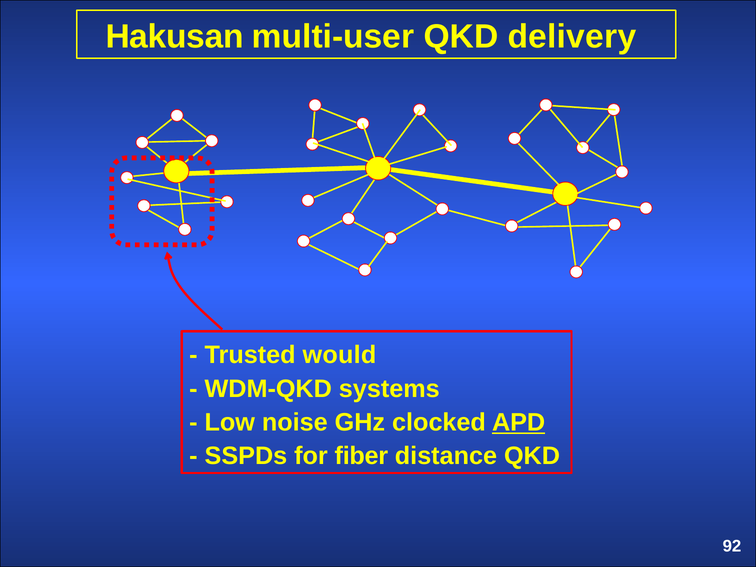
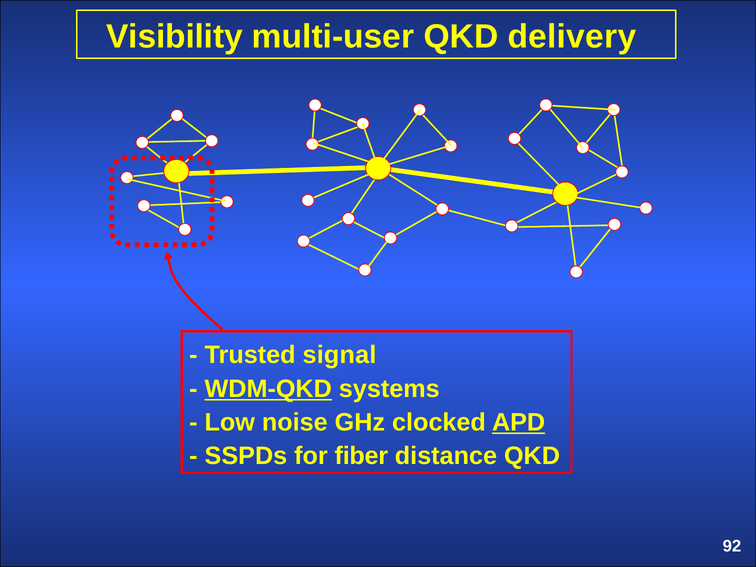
Hakusan: Hakusan -> Visibility
would: would -> signal
WDM-QKD underline: none -> present
